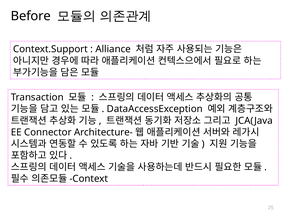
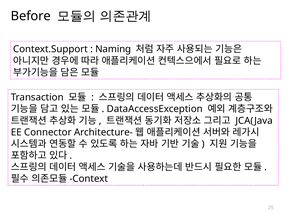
Alliance: Alliance -> Naming
